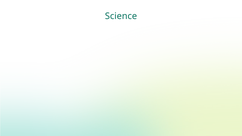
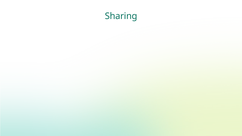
Science: Science -> Sharing
